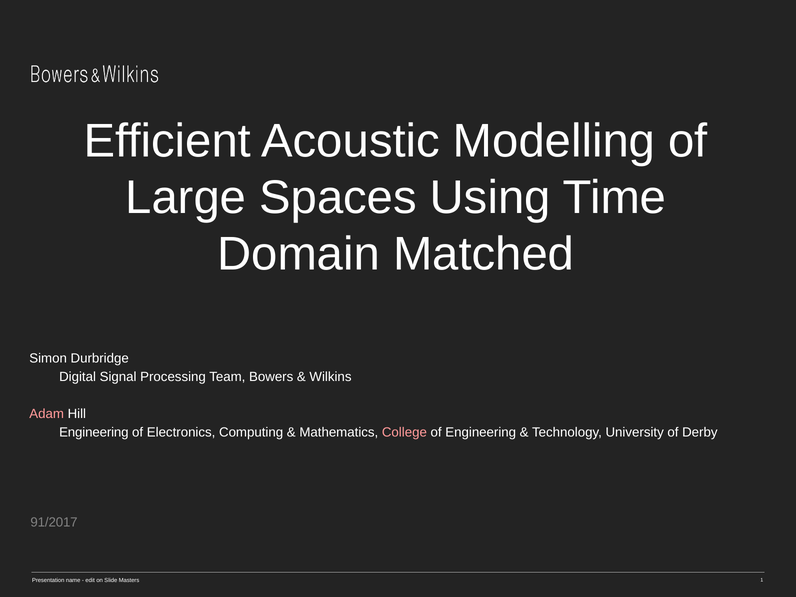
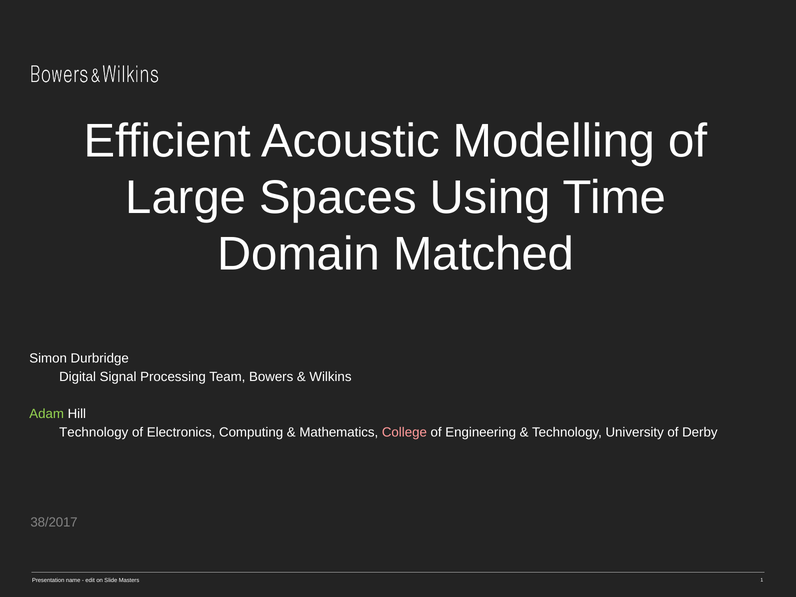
Adam colour: pink -> light green
Engineering at (94, 432): Engineering -> Technology
91/2017: 91/2017 -> 38/2017
